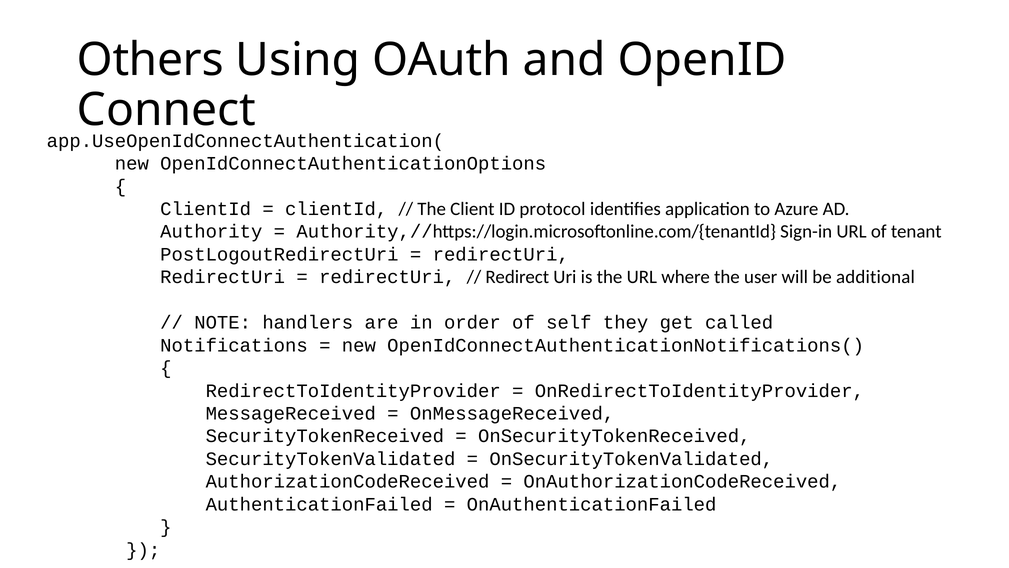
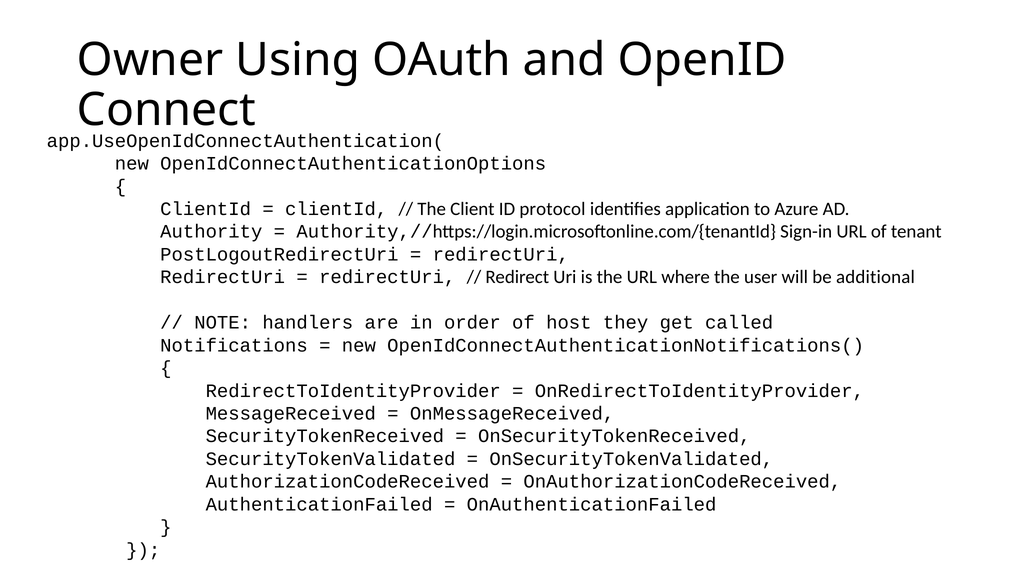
Others: Others -> Owner
self: self -> host
